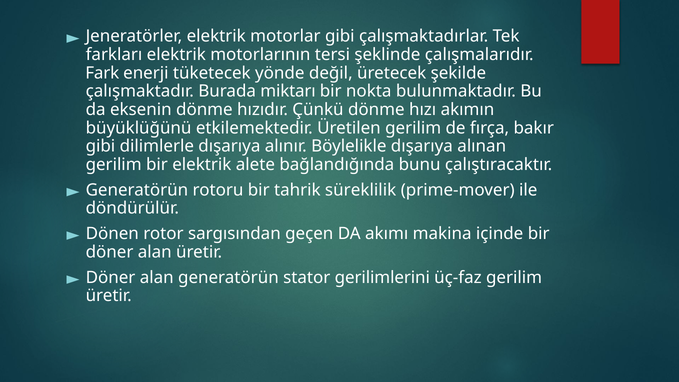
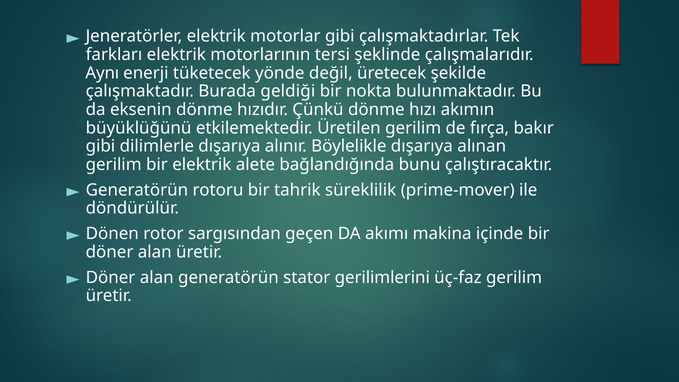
Fark: Fark -> Aynı
miktarı: miktarı -> geldiği
